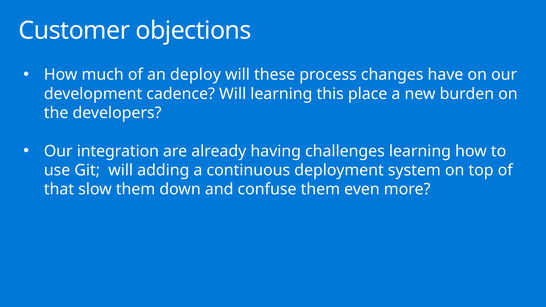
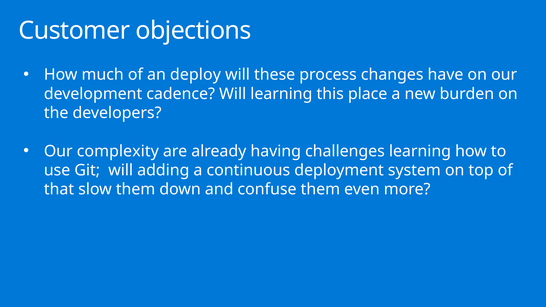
integration: integration -> complexity
